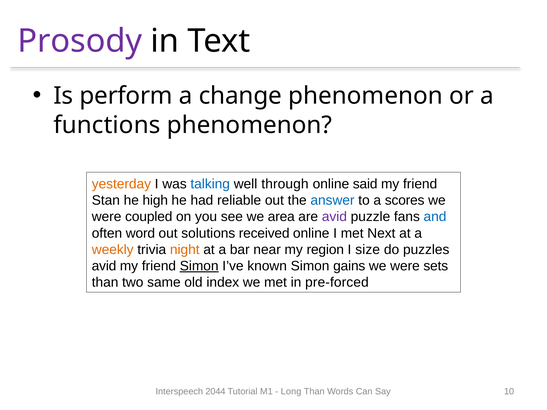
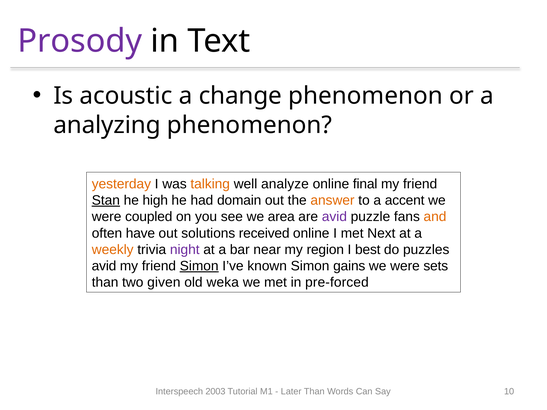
perform: perform -> acoustic
functions: functions -> analyzing
talking colour: blue -> orange
through: through -> analyze
said: said -> final
Stan underline: none -> present
reliable: reliable -> domain
answer colour: blue -> orange
scores: scores -> accent
and colour: blue -> orange
word: word -> have
night colour: orange -> purple
size: size -> best
same: same -> given
index: index -> weka
2044: 2044 -> 2003
Long: Long -> Later
